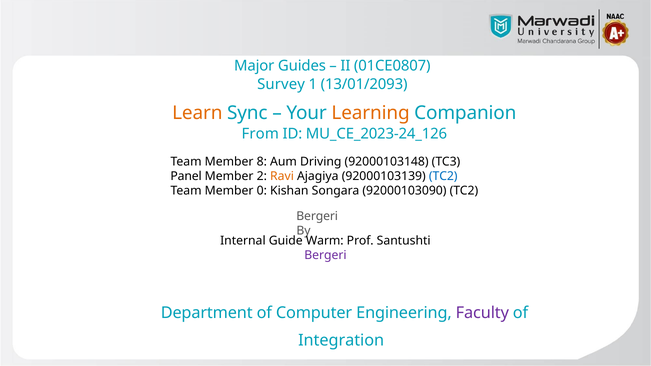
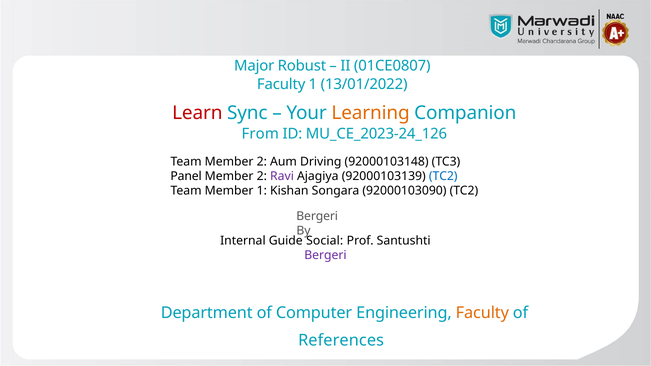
Guides: Guides -> Robust
Survey at (281, 84): Survey -> Faculty
13/01/2093: 13/01/2093 -> 13/01/2022
Learn colour: orange -> red
Team Member 8: 8 -> 2
Ravi colour: orange -> purple
Member 0: 0 -> 1
Warm: Warm -> Social
Faculty at (482, 313) colour: purple -> orange
Integration: Integration -> References
